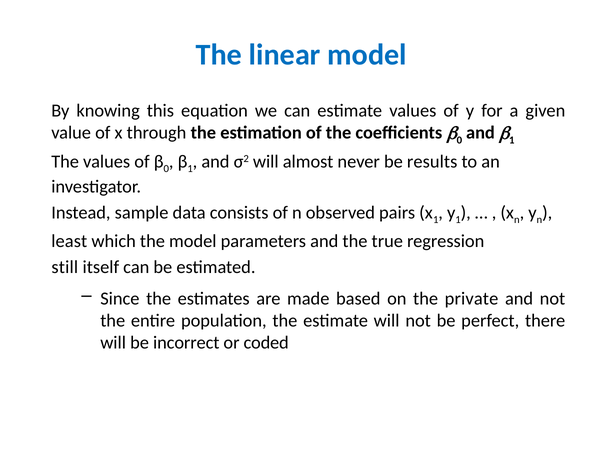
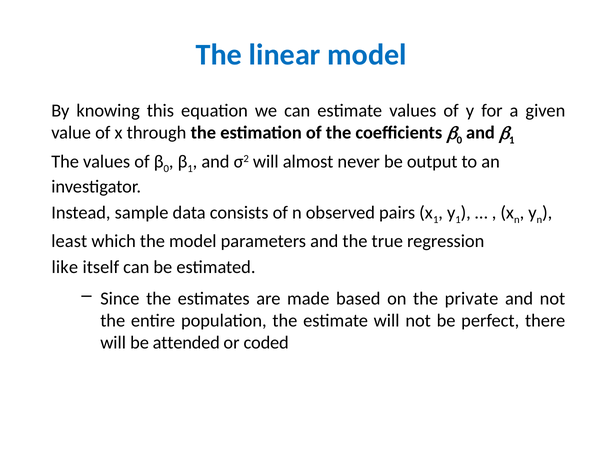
results: results -> output
still: still -> like
incorrect: incorrect -> attended
